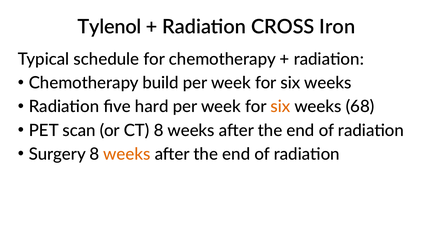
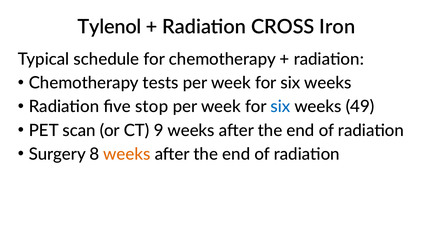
build: build -> tests
hard: hard -> stop
six at (280, 107) colour: orange -> blue
68: 68 -> 49
CT 8: 8 -> 9
